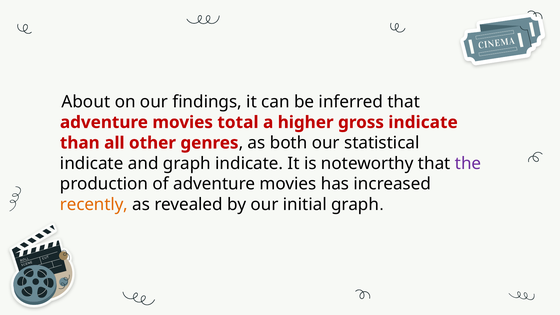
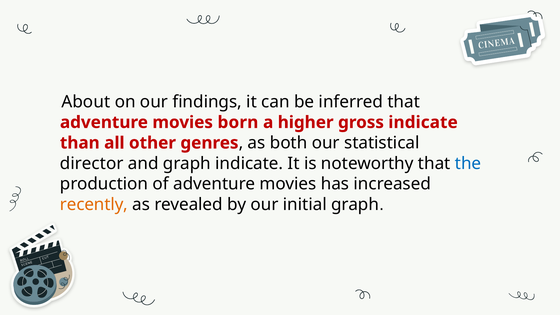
total: total -> born
indicate at (92, 163): indicate -> director
the colour: purple -> blue
